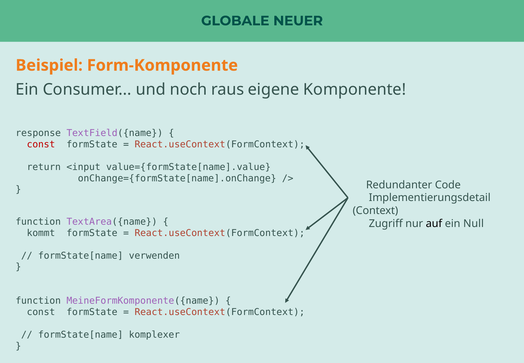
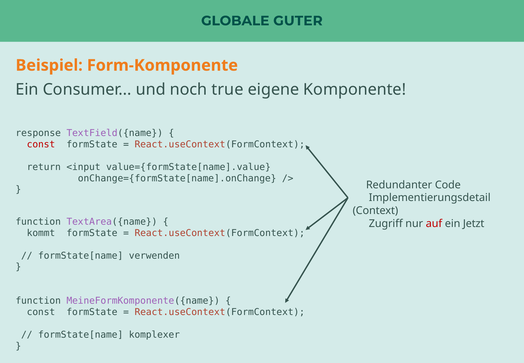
NEUER: NEUER -> GUTER
raus: raus -> true
auf colour: black -> red
Null: Null -> Jetzt
